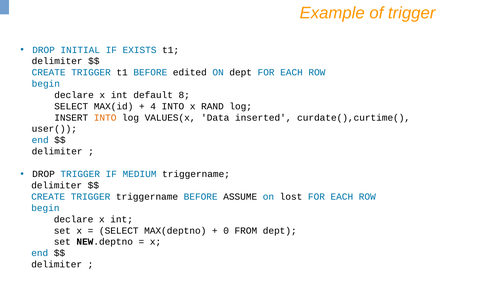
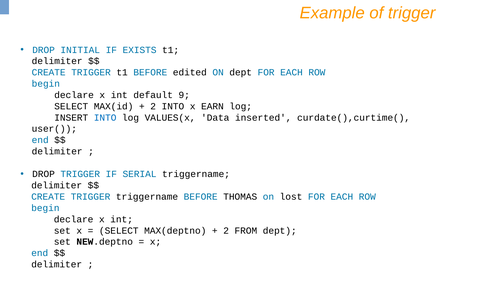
8: 8 -> 9
4 at (153, 106): 4 -> 2
RAND: RAND -> EARN
INTO at (105, 118) colour: orange -> blue
MEDIUM: MEDIUM -> SERIAL
ASSUME: ASSUME -> THOMAS
0 at (226, 231): 0 -> 2
